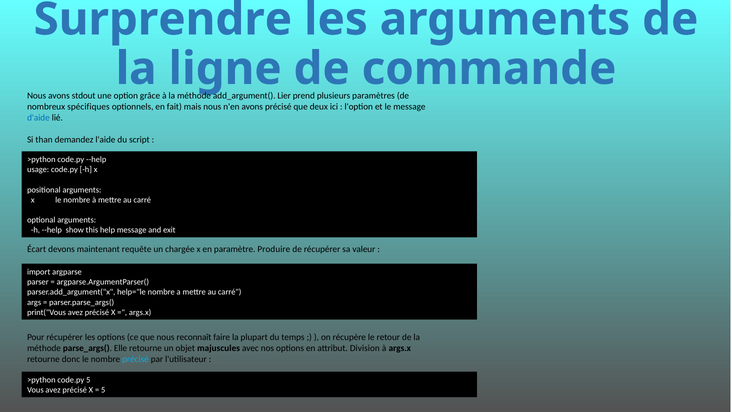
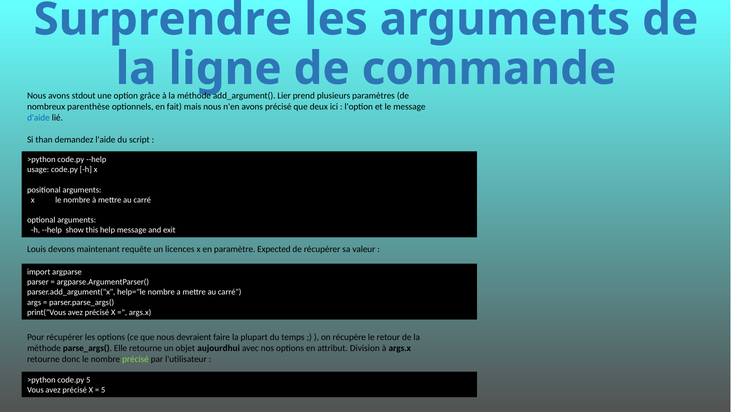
spécifiques: spécifiques -> parenthèse
Écart: Écart -> Louis
chargée: chargée -> licences
Produire: Produire -> Expected
reconnaît: reconnaît -> devraient
majuscules: majuscules -> aujourdhui
précisé at (135, 359) colour: light blue -> light green
